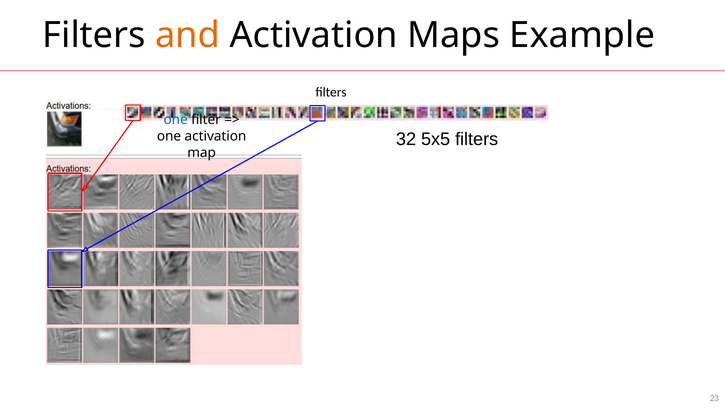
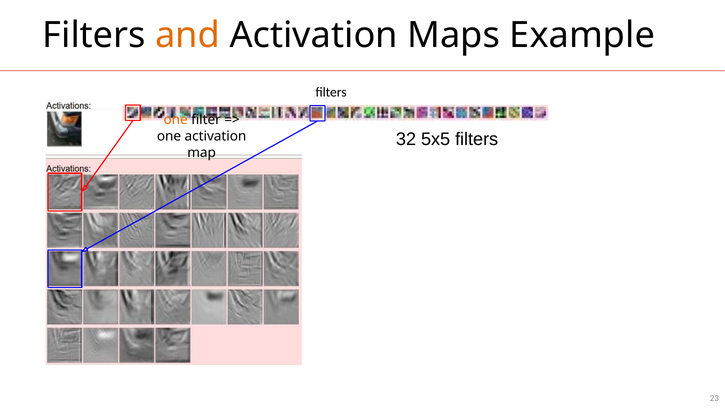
one at (176, 120) colour: blue -> orange
